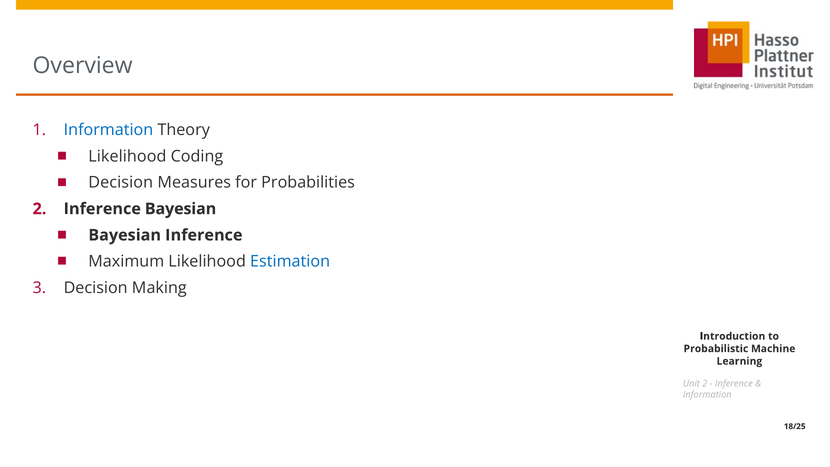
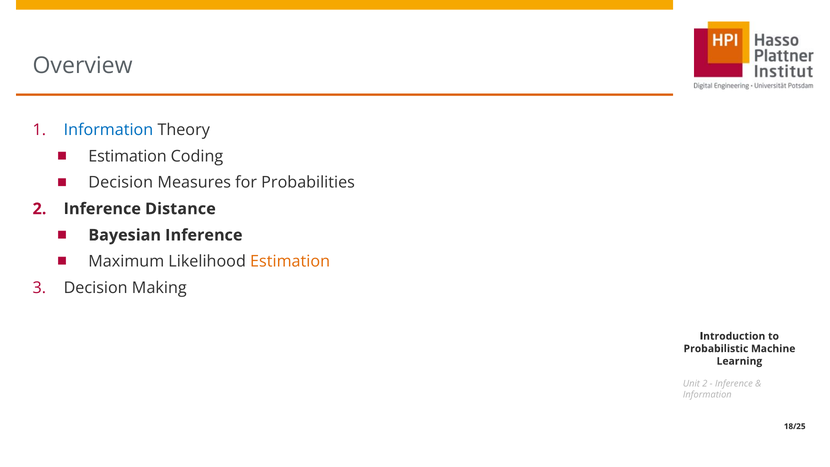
Likelihood at (127, 156): Likelihood -> Estimation
Inference Bayesian: Bayesian -> Distance
Estimation at (290, 261) colour: blue -> orange
